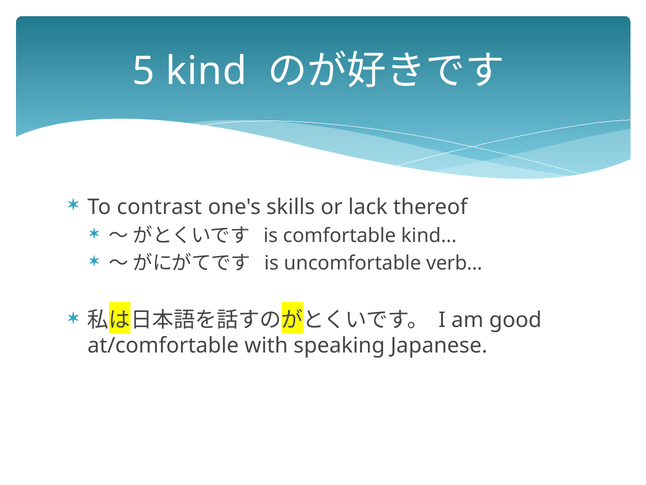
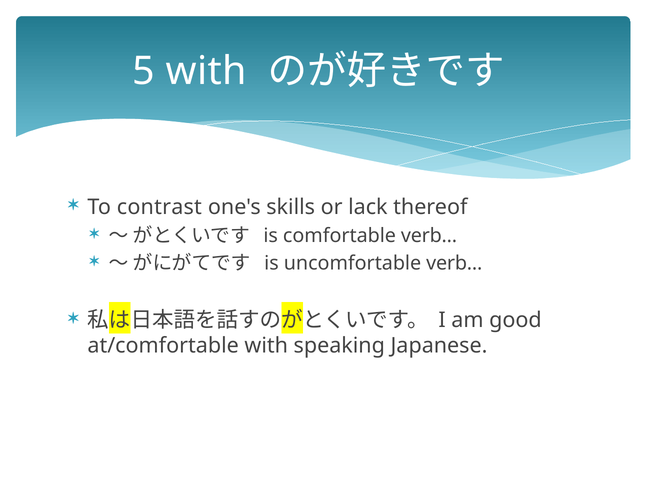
5 kind: kind -> with
comfortable kind: kind -> verb
